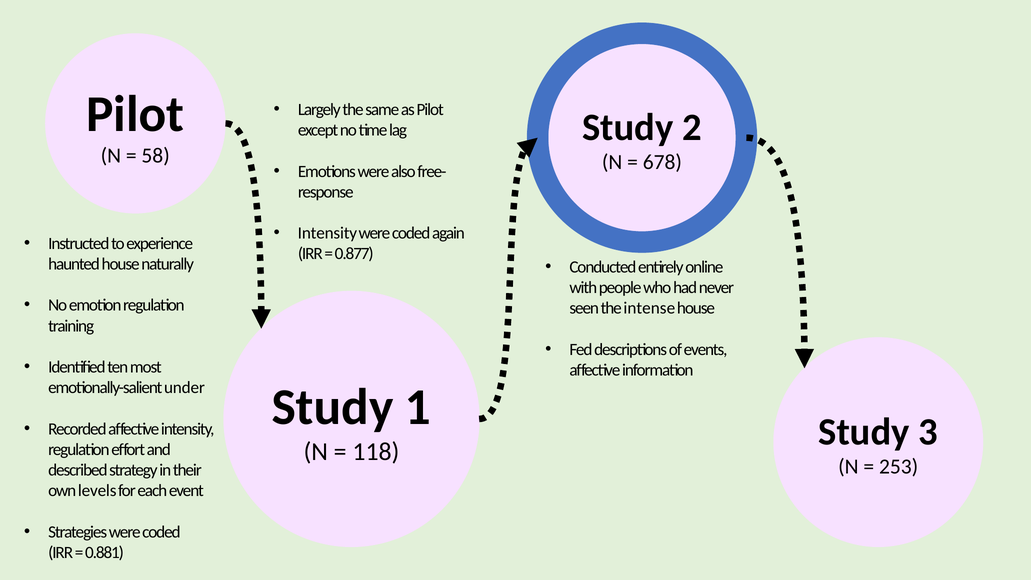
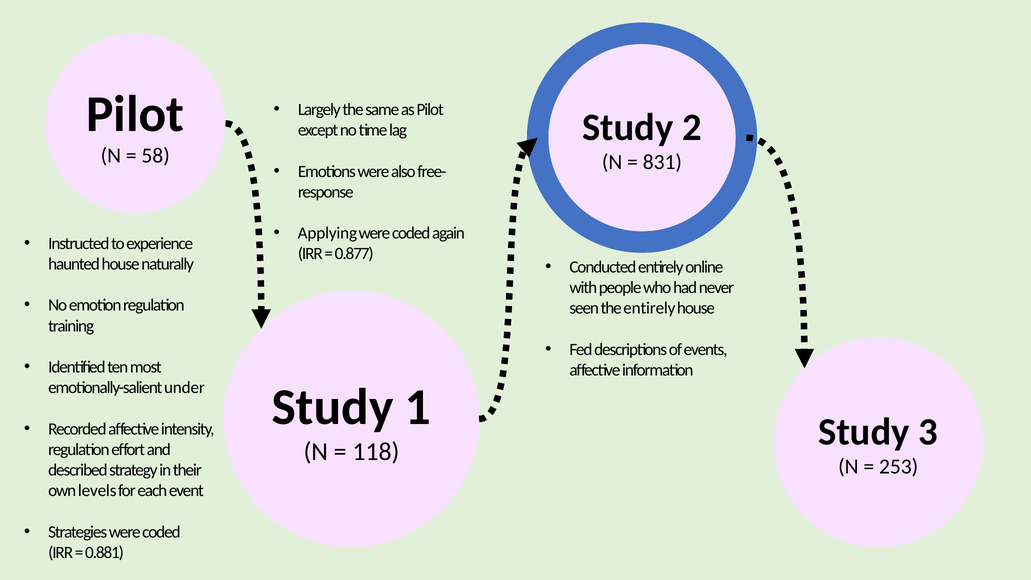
678: 678 -> 831
Intensity at (327, 233): Intensity -> Applying
the intense: intense -> entirely
